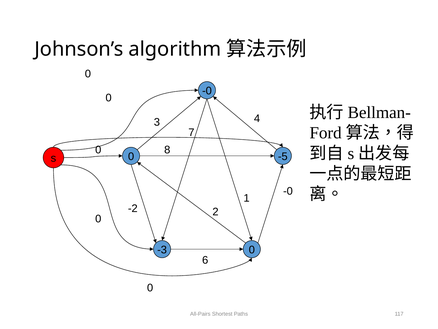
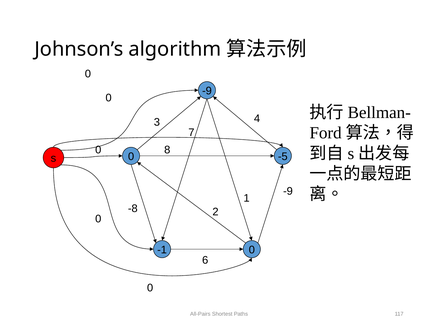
-0 at (207, 91): -0 -> -9
-0 at (288, 191): -0 -> -9
-2: -2 -> -8
-3: -3 -> -1
